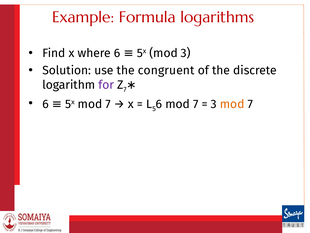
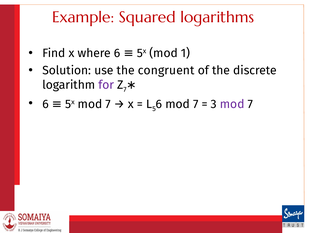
Formula: Formula -> Squared
mod 3: 3 -> 1
mod at (232, 104) colour: orange -> purple
